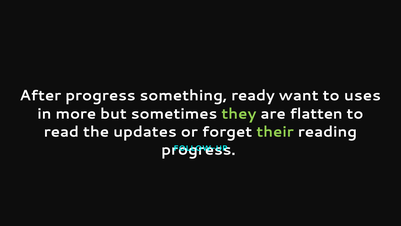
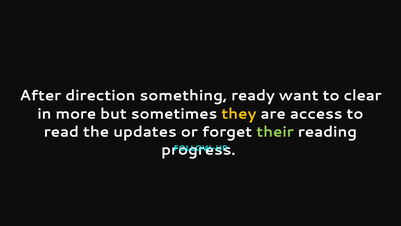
After progress: progress -> direction
uses: uses -> clear
they colour: light green -> yellow
flatten: flatten -> access
